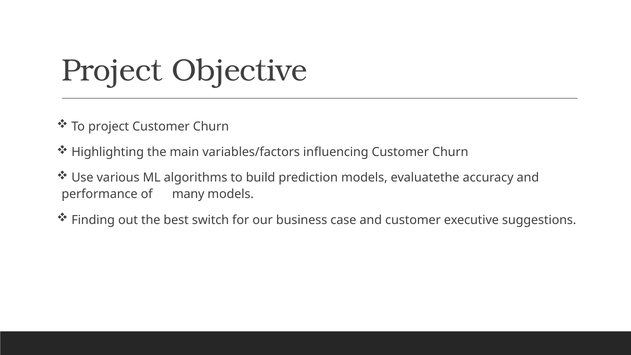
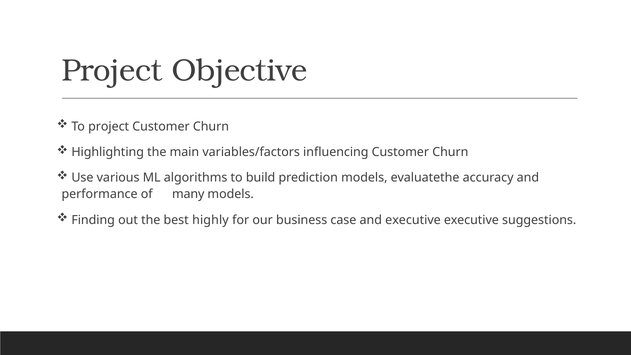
switch: switch -> highly
and customer: customer -> executive
